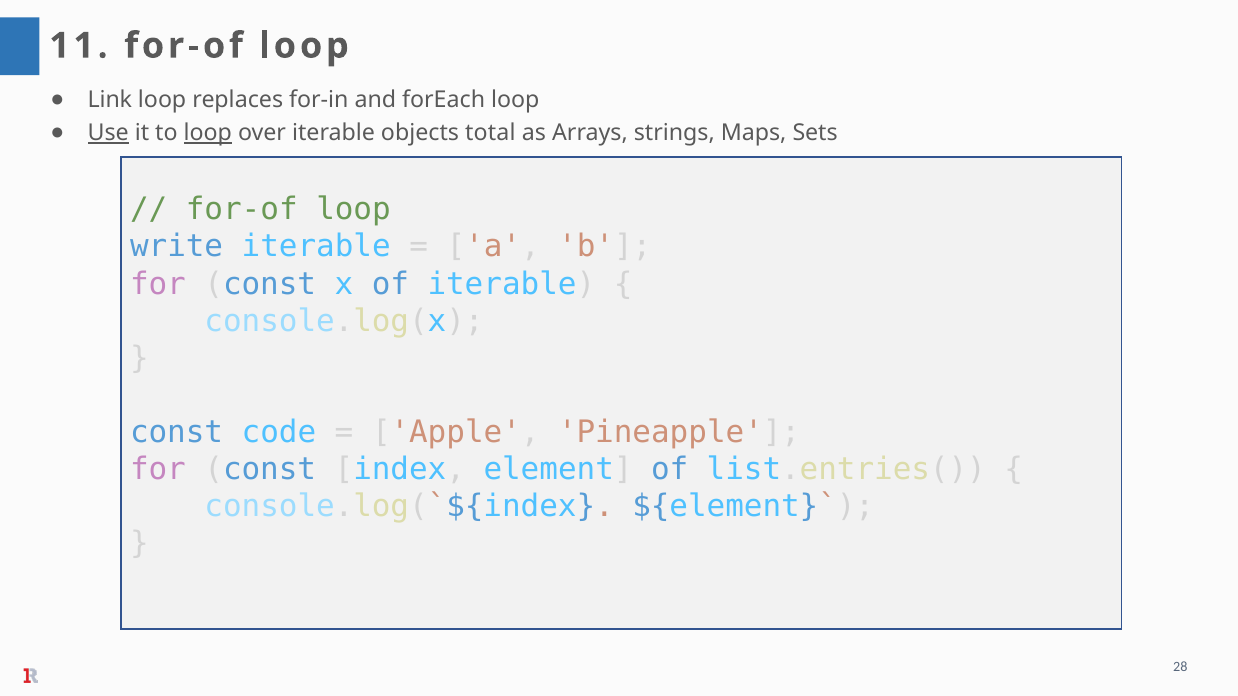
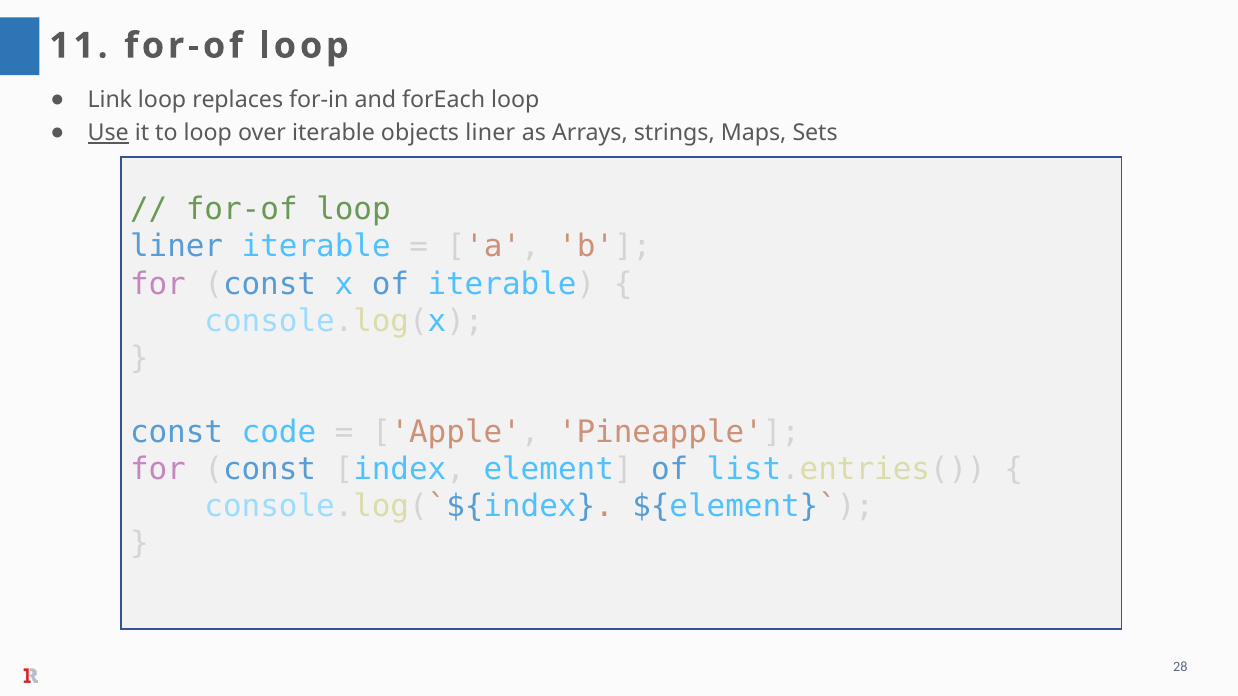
loop at (208, 133) underline: present -> none
objects total: total -> liner
write at (177, 247): write -> liner
